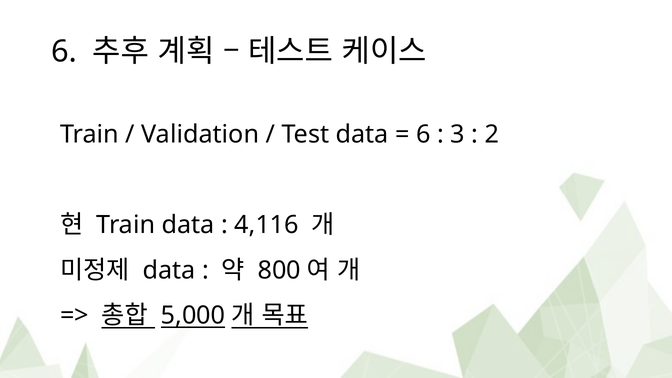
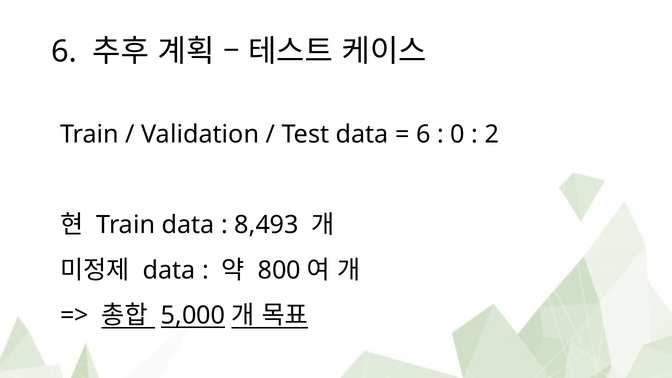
3: 3 -> 0
4,116: 4,116 -> 8,493
